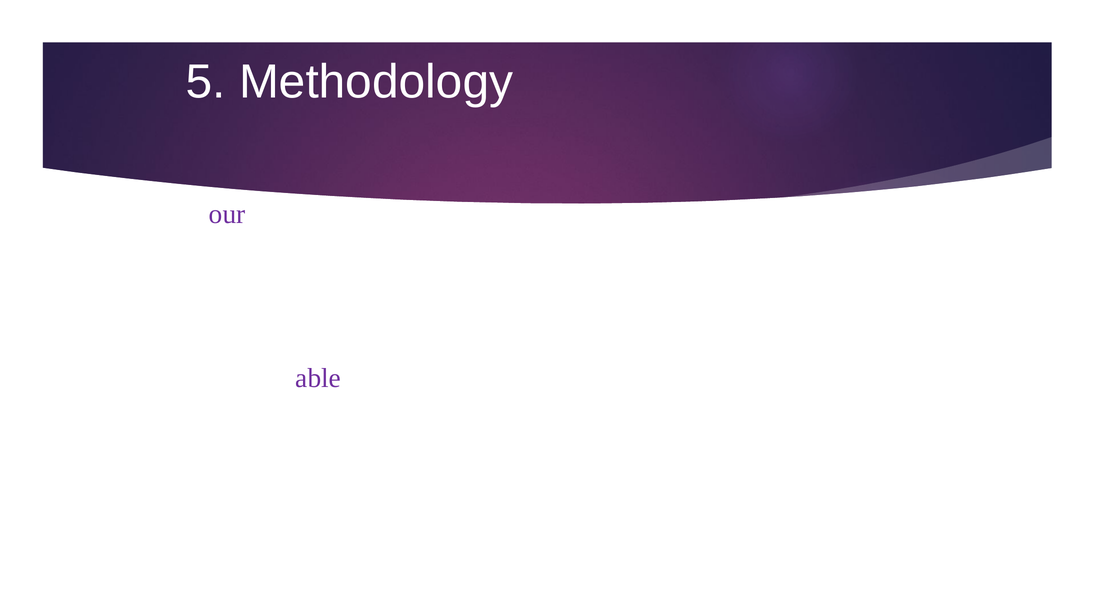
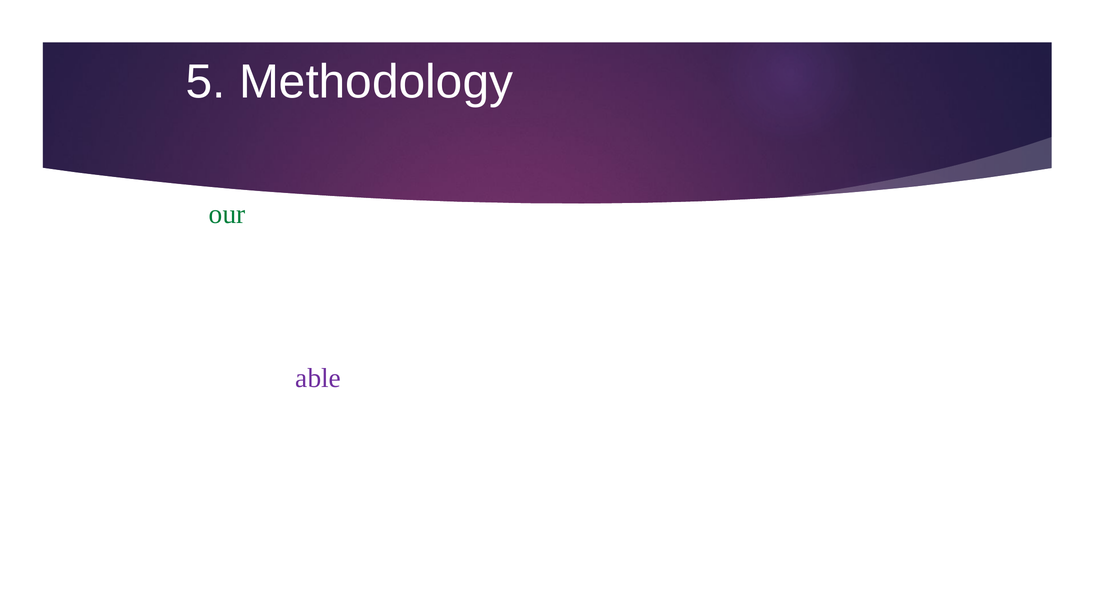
our at (227, 214) colour: purple -> green
